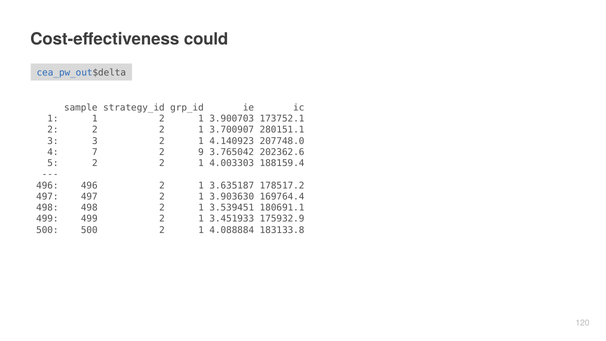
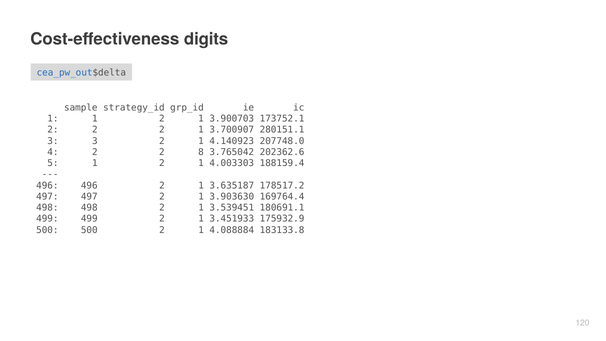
could: could -> digits
4 7: 7 -> 2
9: 9 -> 8
5 2: 2 -> 1
